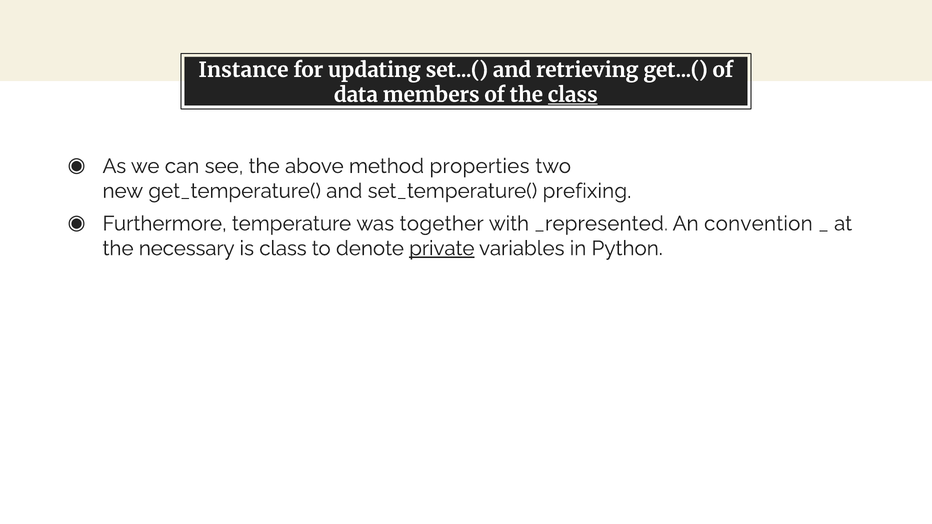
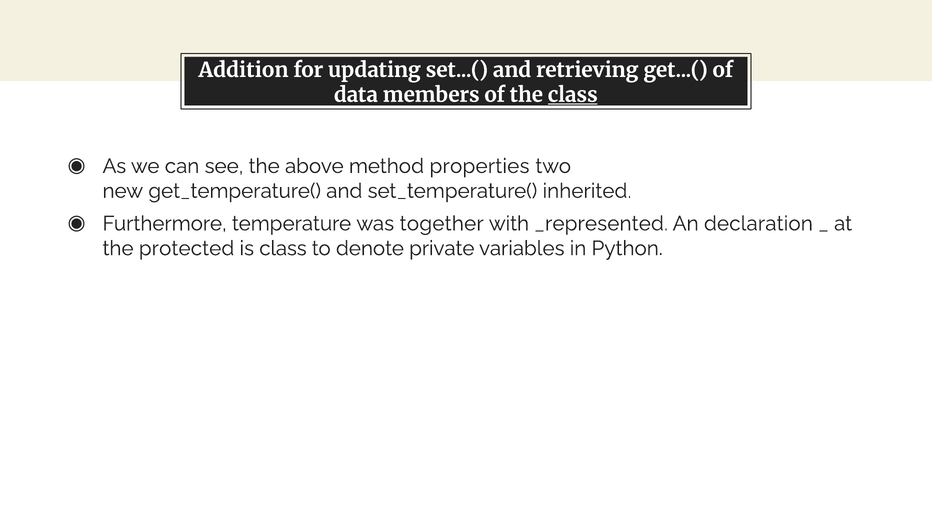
Instance: Instance -> Addition
prefixing: prefixing -> inherited
convention: convention -> declaration
necessary: necessary -> protected
private underline: present -> none
